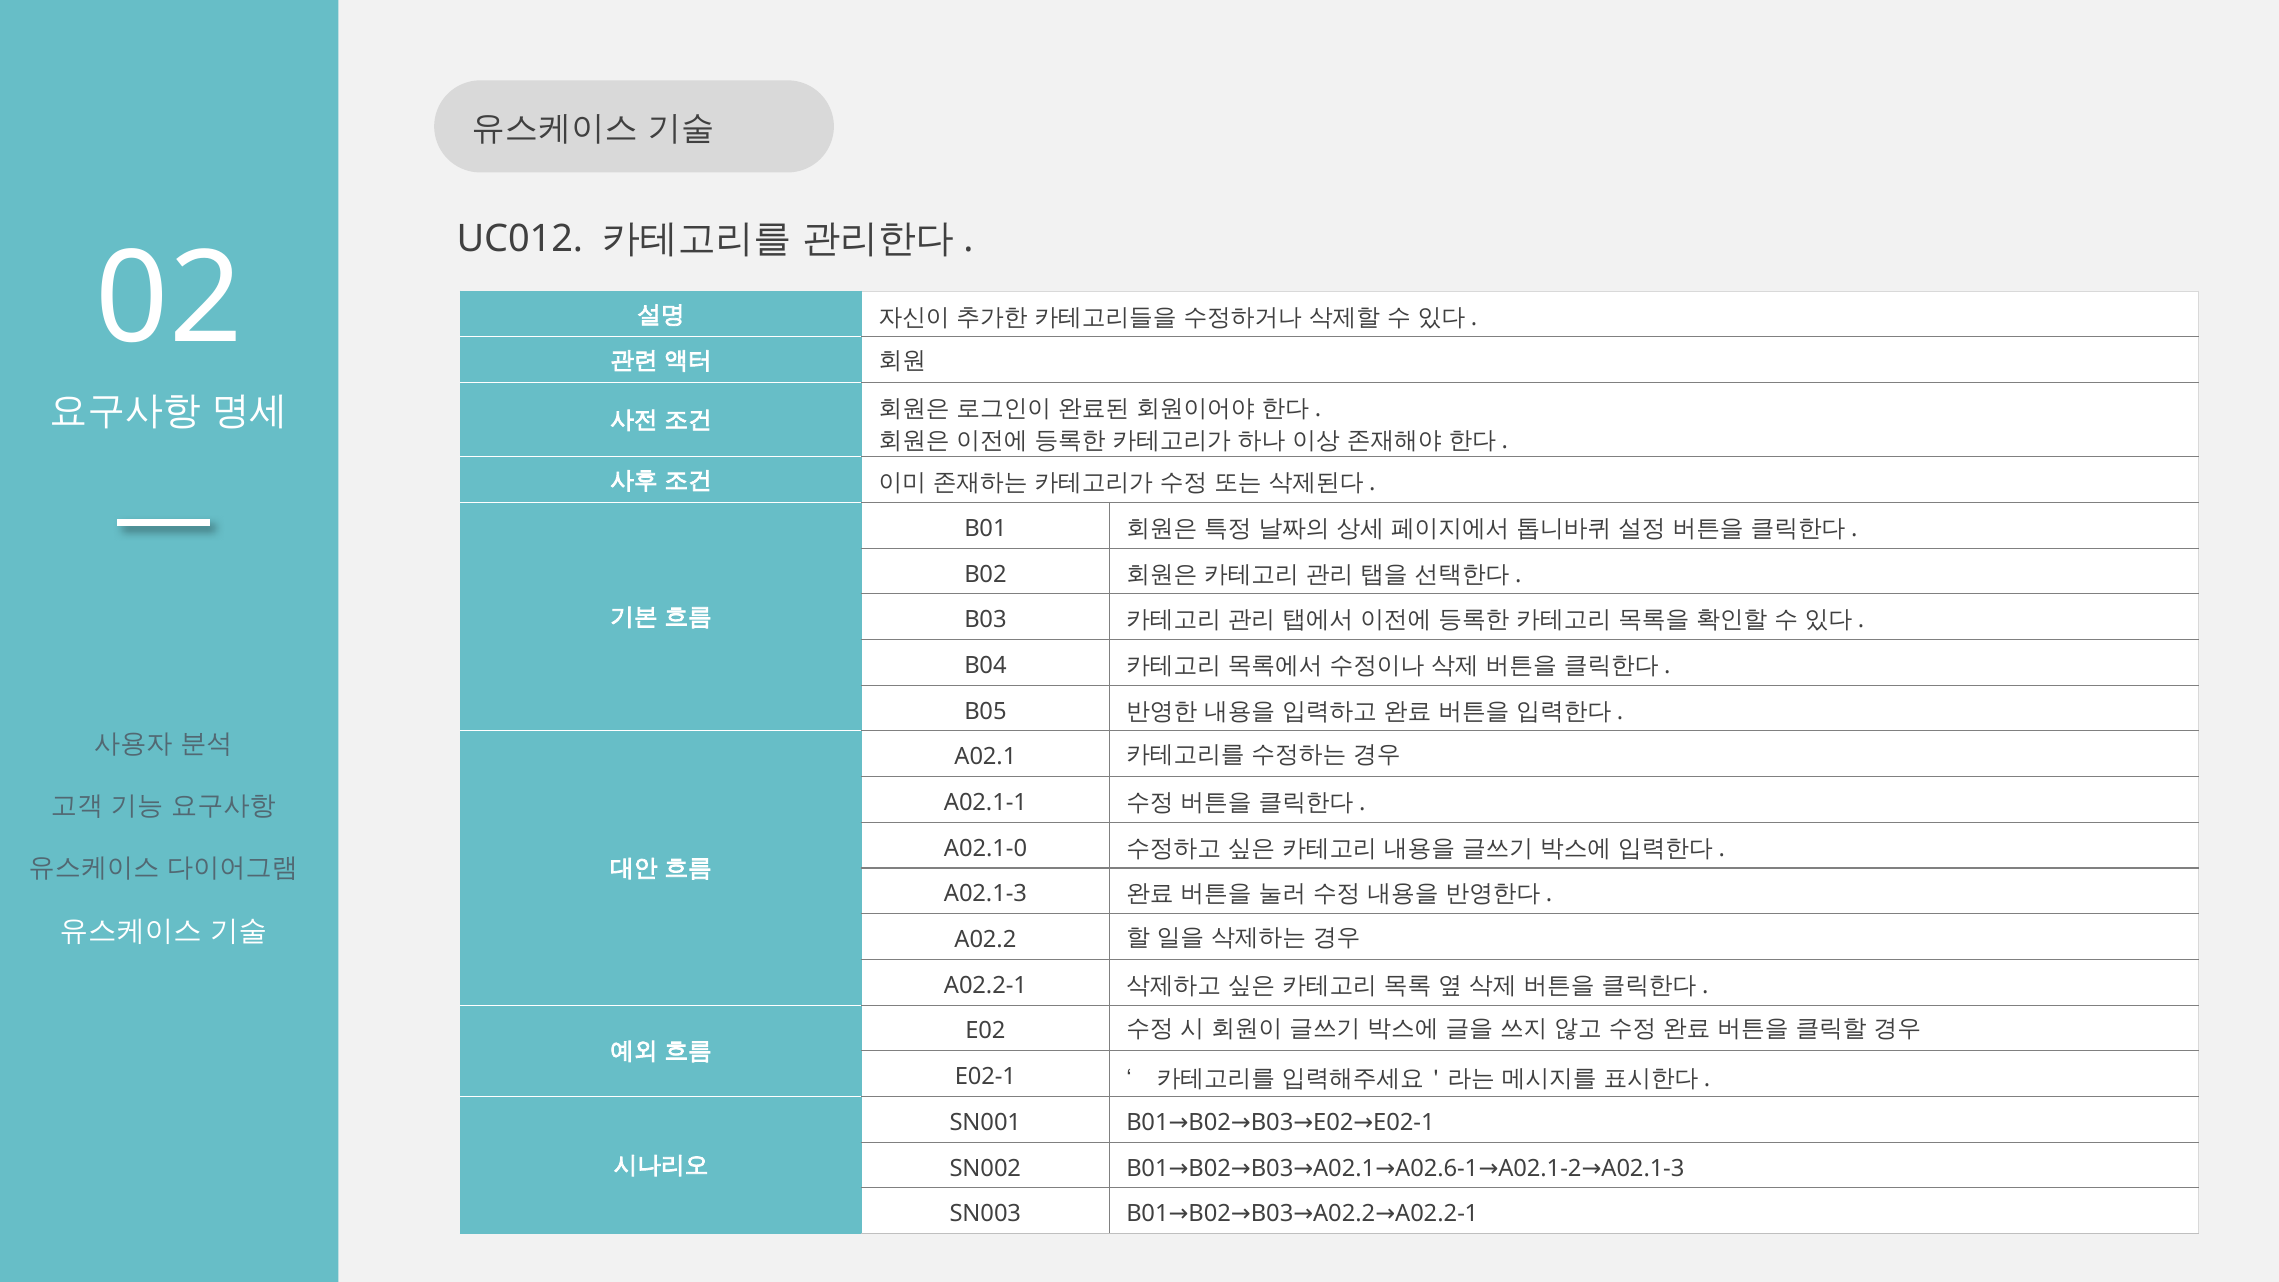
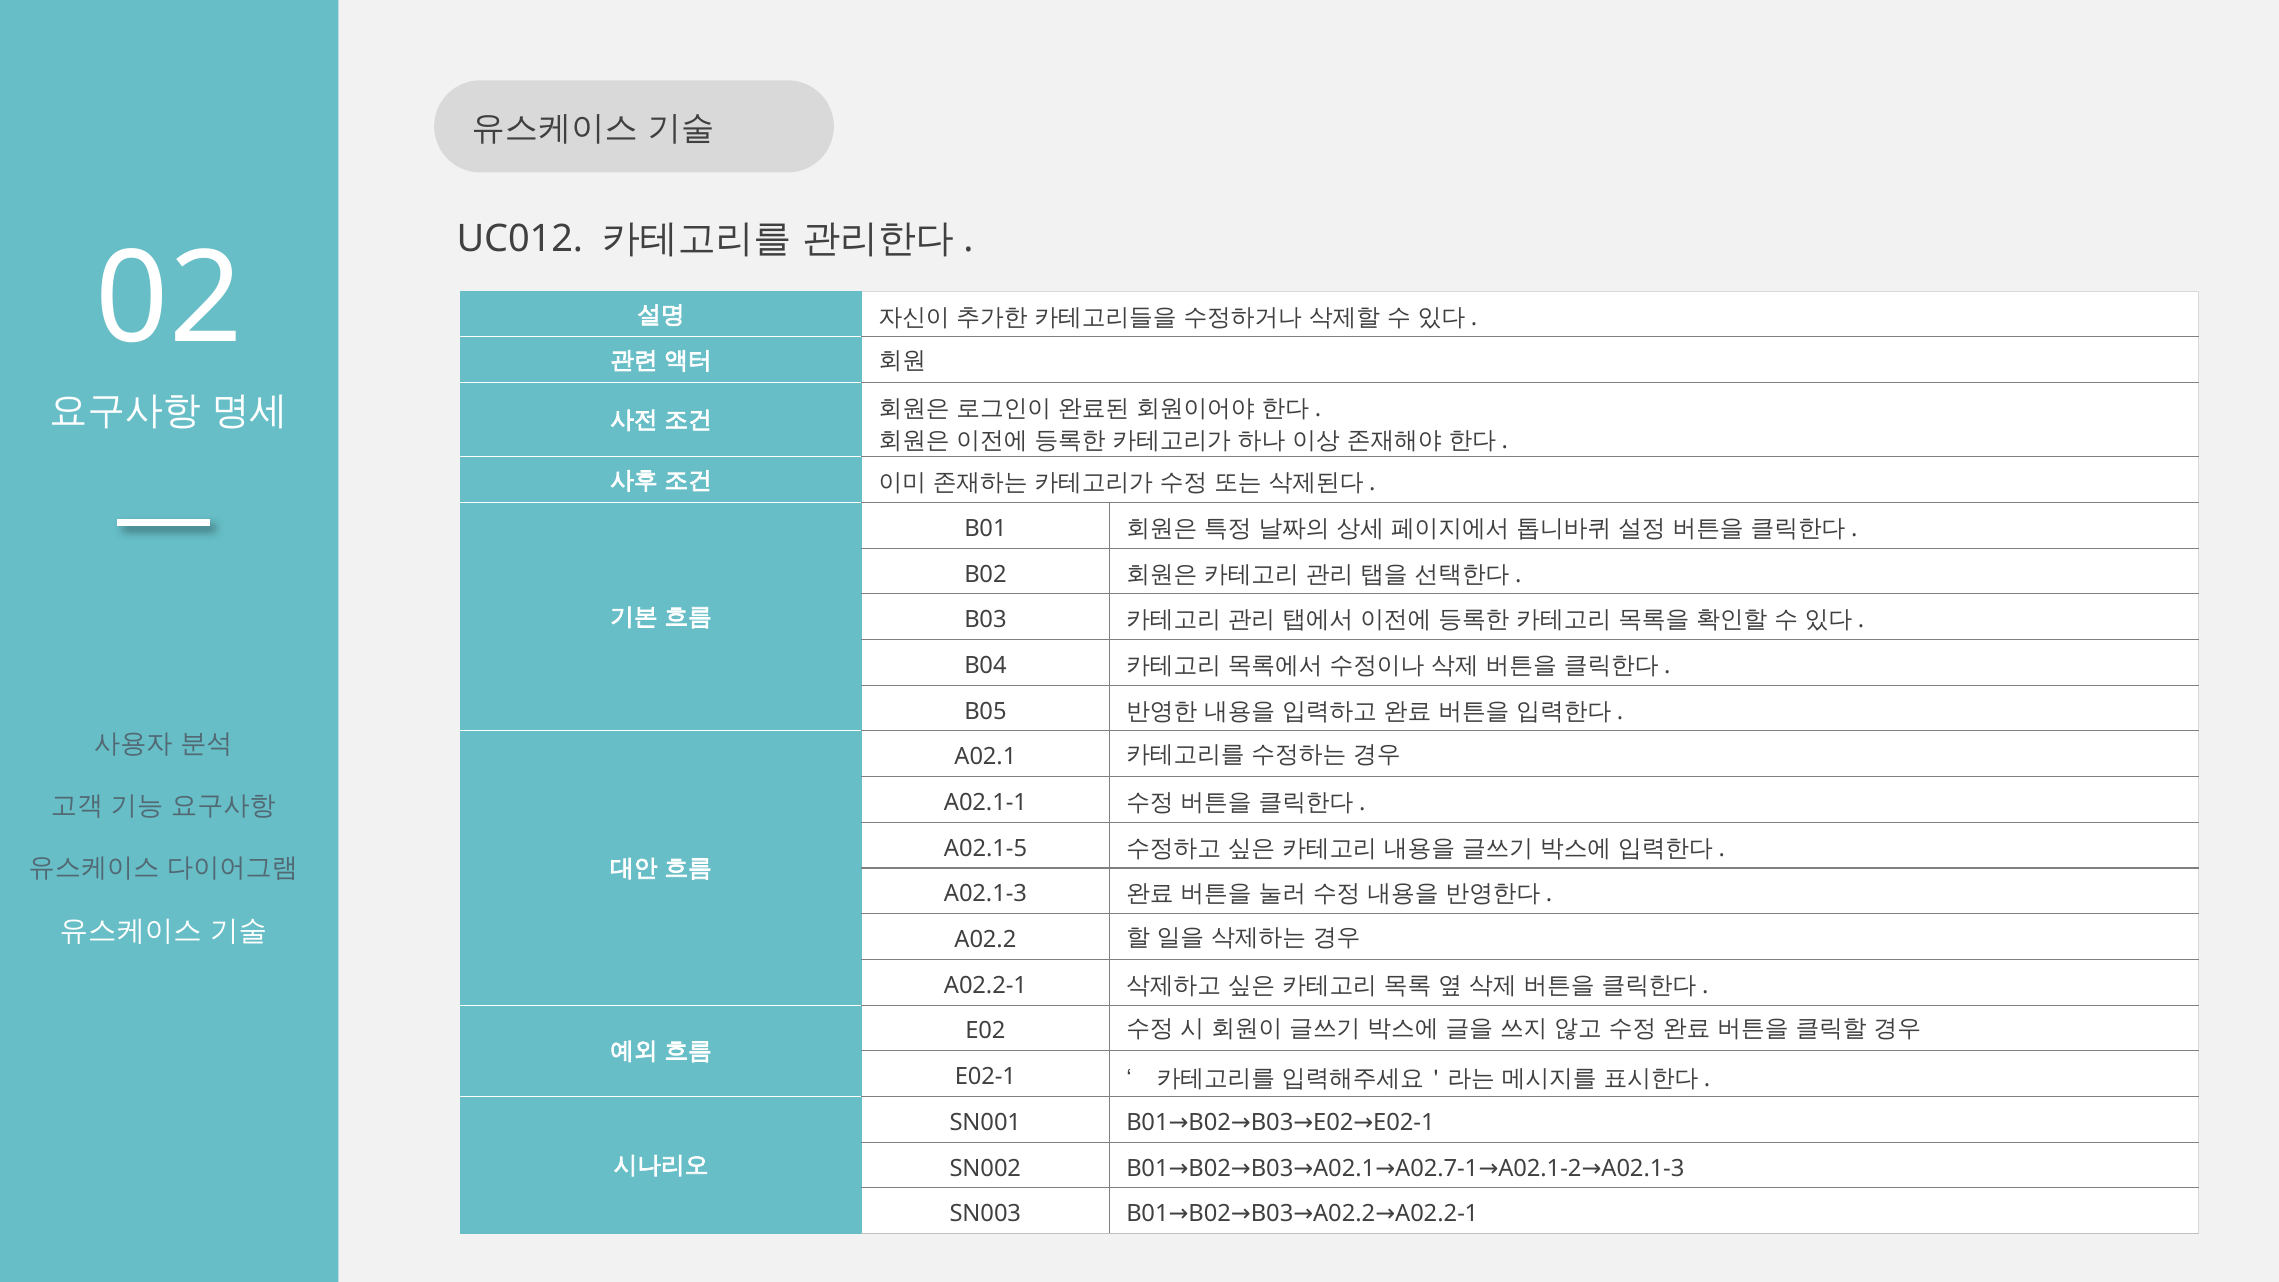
A02.1-0: A02.1-0 -> A02.1-5
A02.6-1: A02.6-1 -> A02.7-1
